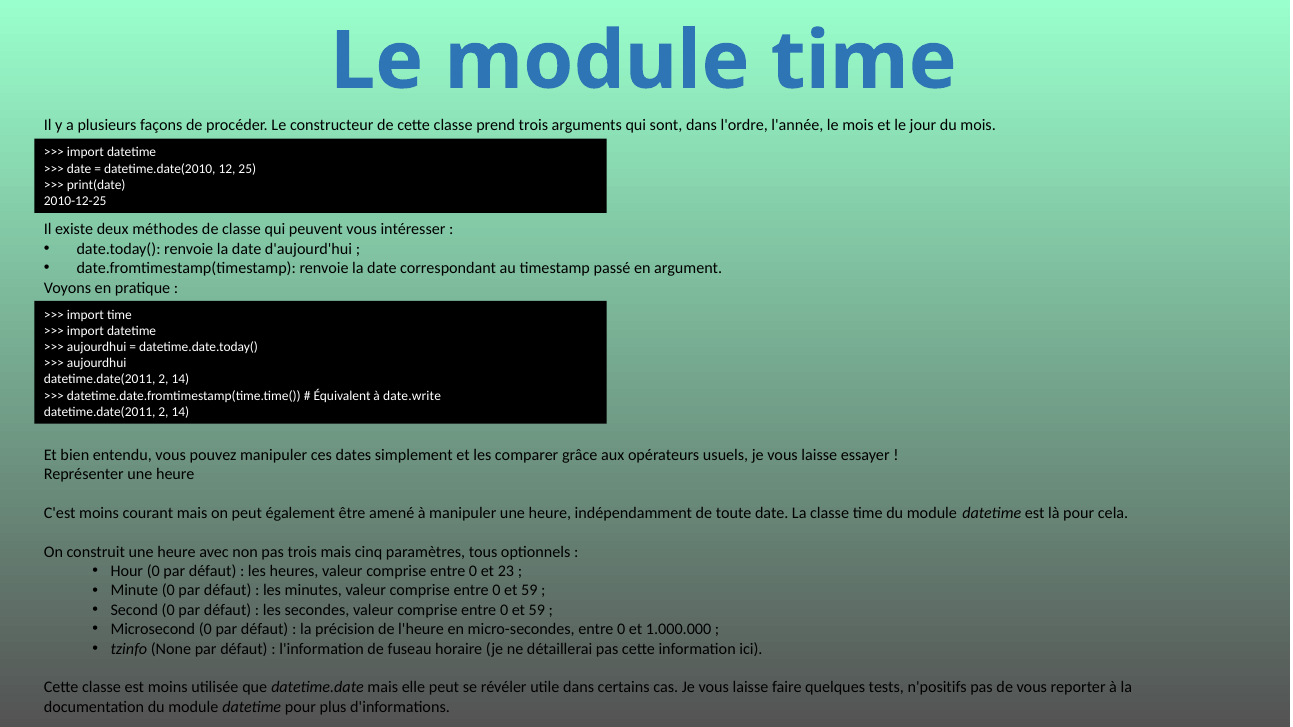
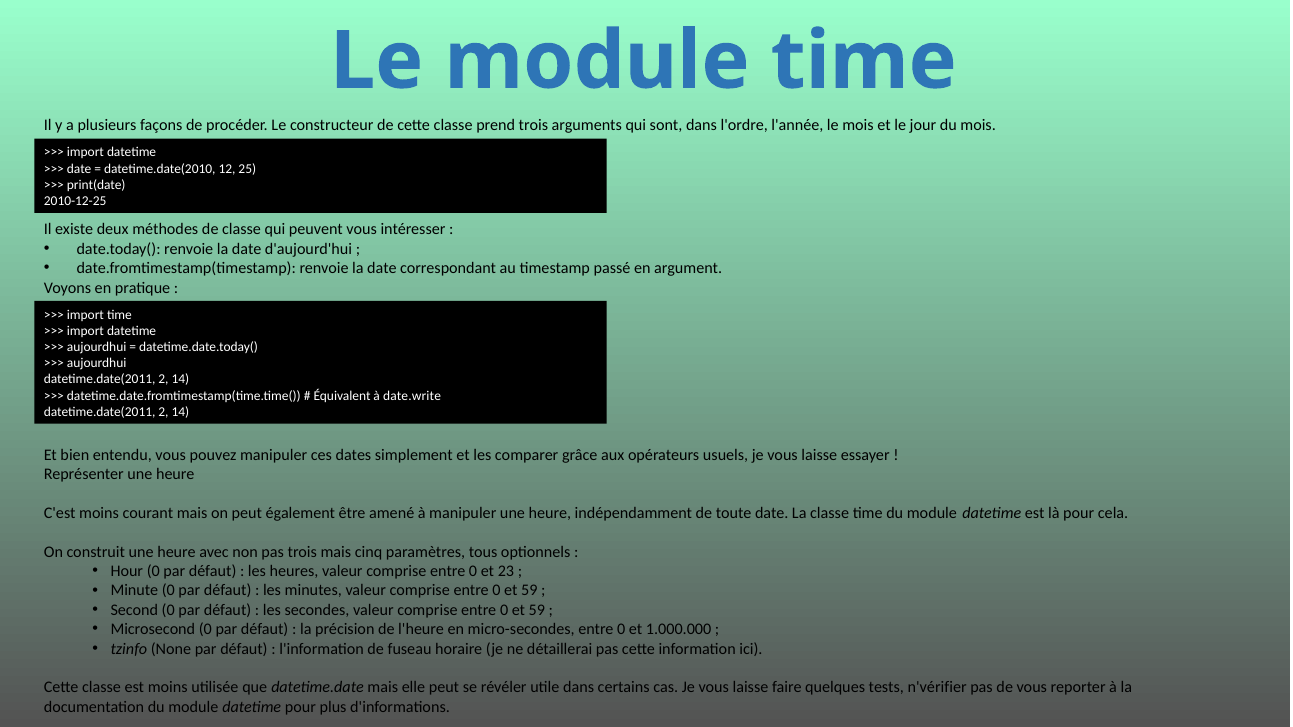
n'positifs: n'positifs -> n'vérifier
